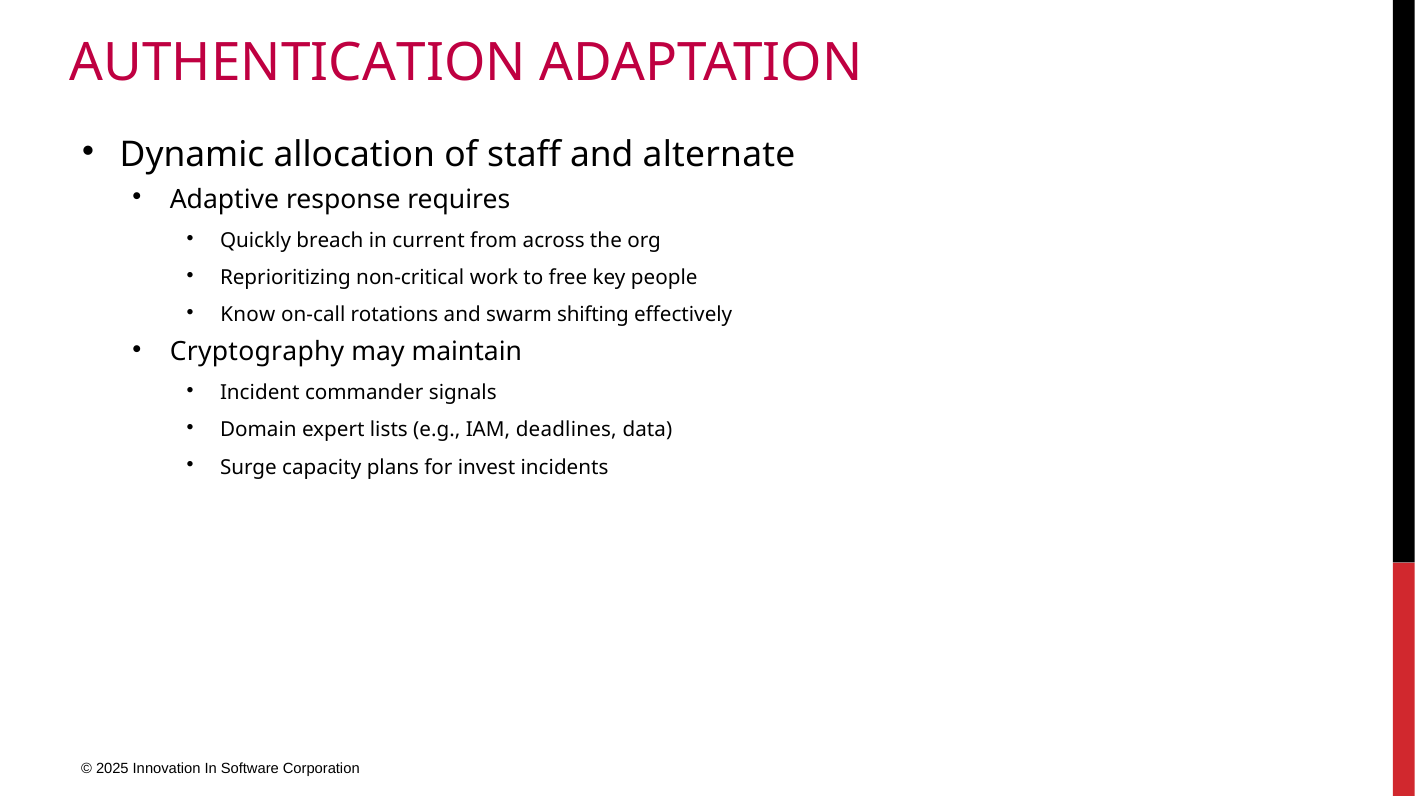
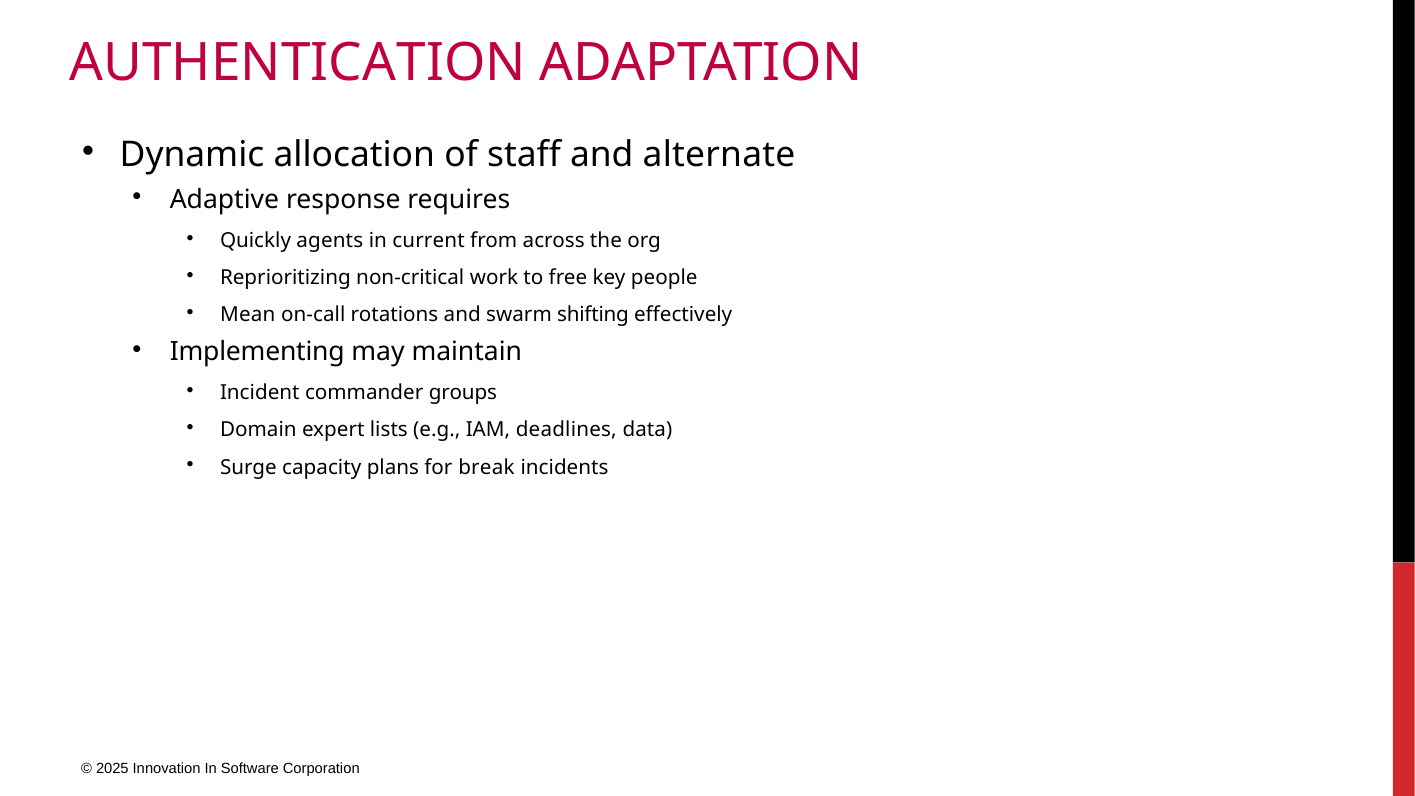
breach: breach -> agents
Know: Know -> Mean
Cryptography: Cryptography -> Implementing
signals: signals -> groups
invest: invest -> break
